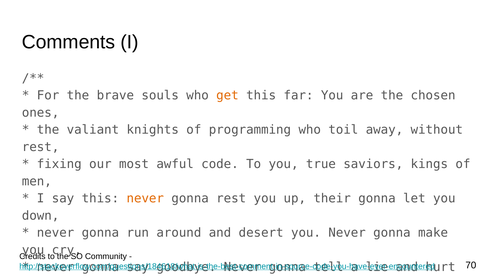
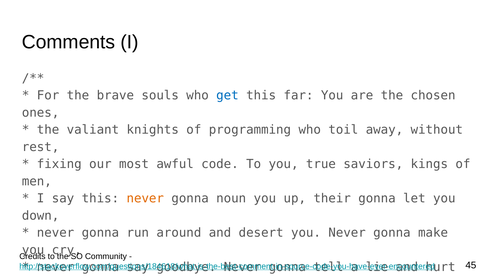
get colour: orange -> blue
gonna rest: rest -> noun
70: 70 -> 45
